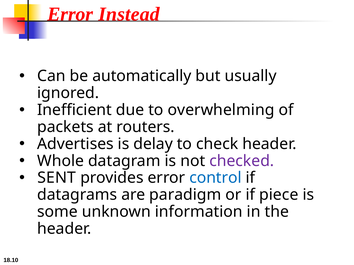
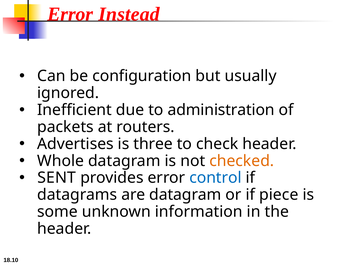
automatically: automatically -> configuration
overwhelming: overwhelming -> administration
delay: delay -> three
checked colour: purple -> orange
are paradigm: paradigm -> datagram
